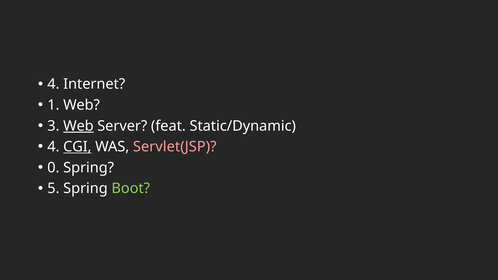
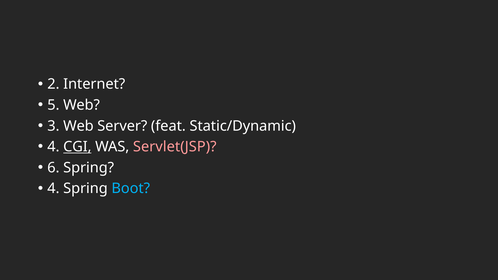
4 at (53, 84): 4 -> 2
1: 1 -> 5
Web at (78, 126) underline: present -> none
0: 0 -> 6
5 at (53, 189): 5 -> 4
Boot colour: light green -> light blue
